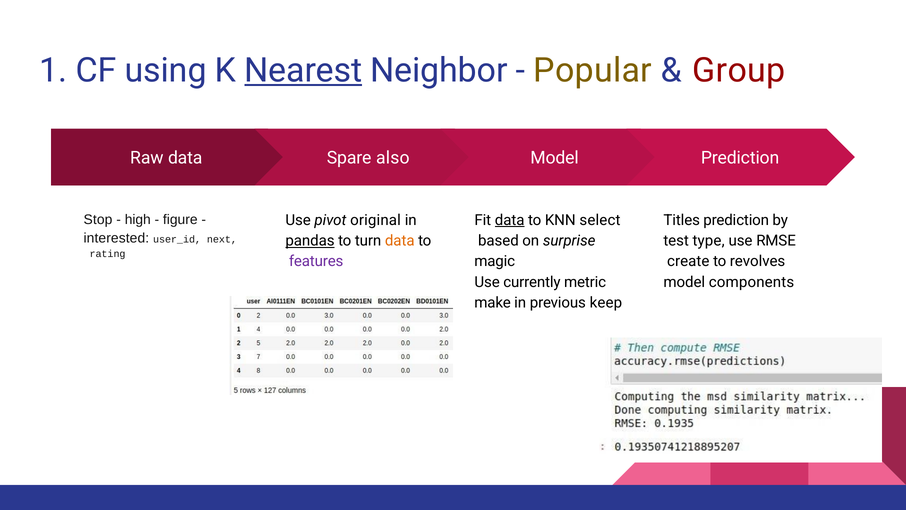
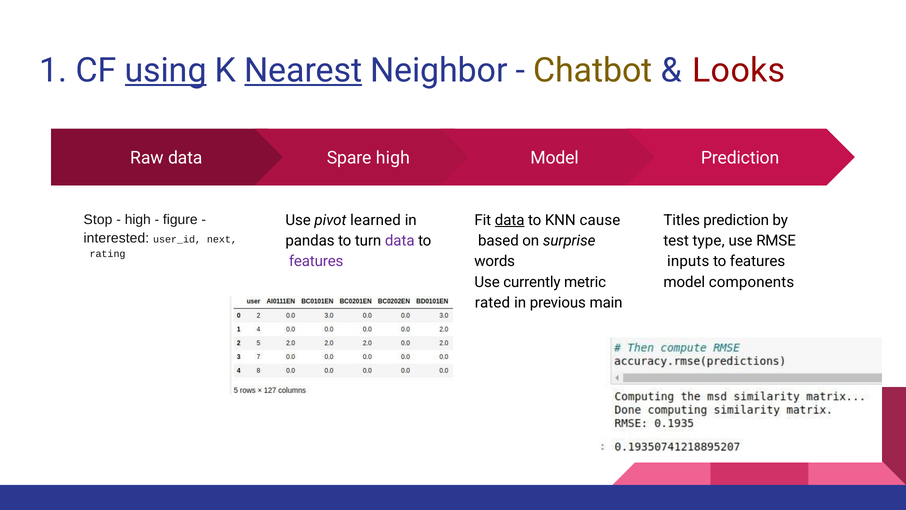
using underline: none -> present
Popular: Popular -> Chatbot
Group: Group -> Looks
Spare also: also -> high
original: original -> learned
select: select -> cause
pandas underline: present -> none
data at (400, 241) colour: orange -> purple
magic: magic -> words
create: create -> inputs
revolves at (758, 261): revolves -> features
make: make -> rated
keep: keep -> main
